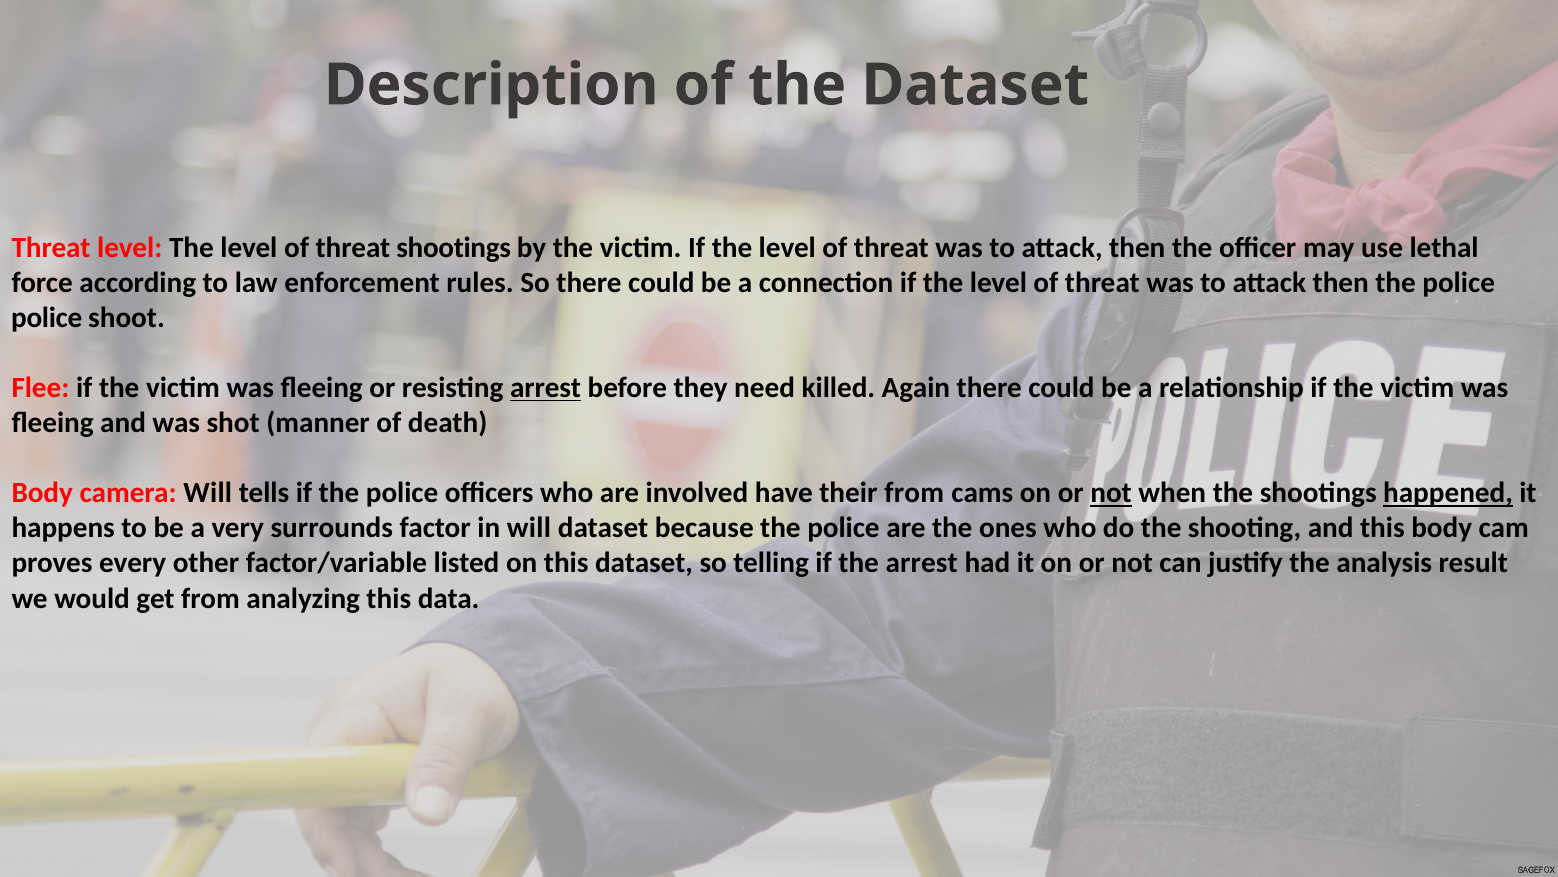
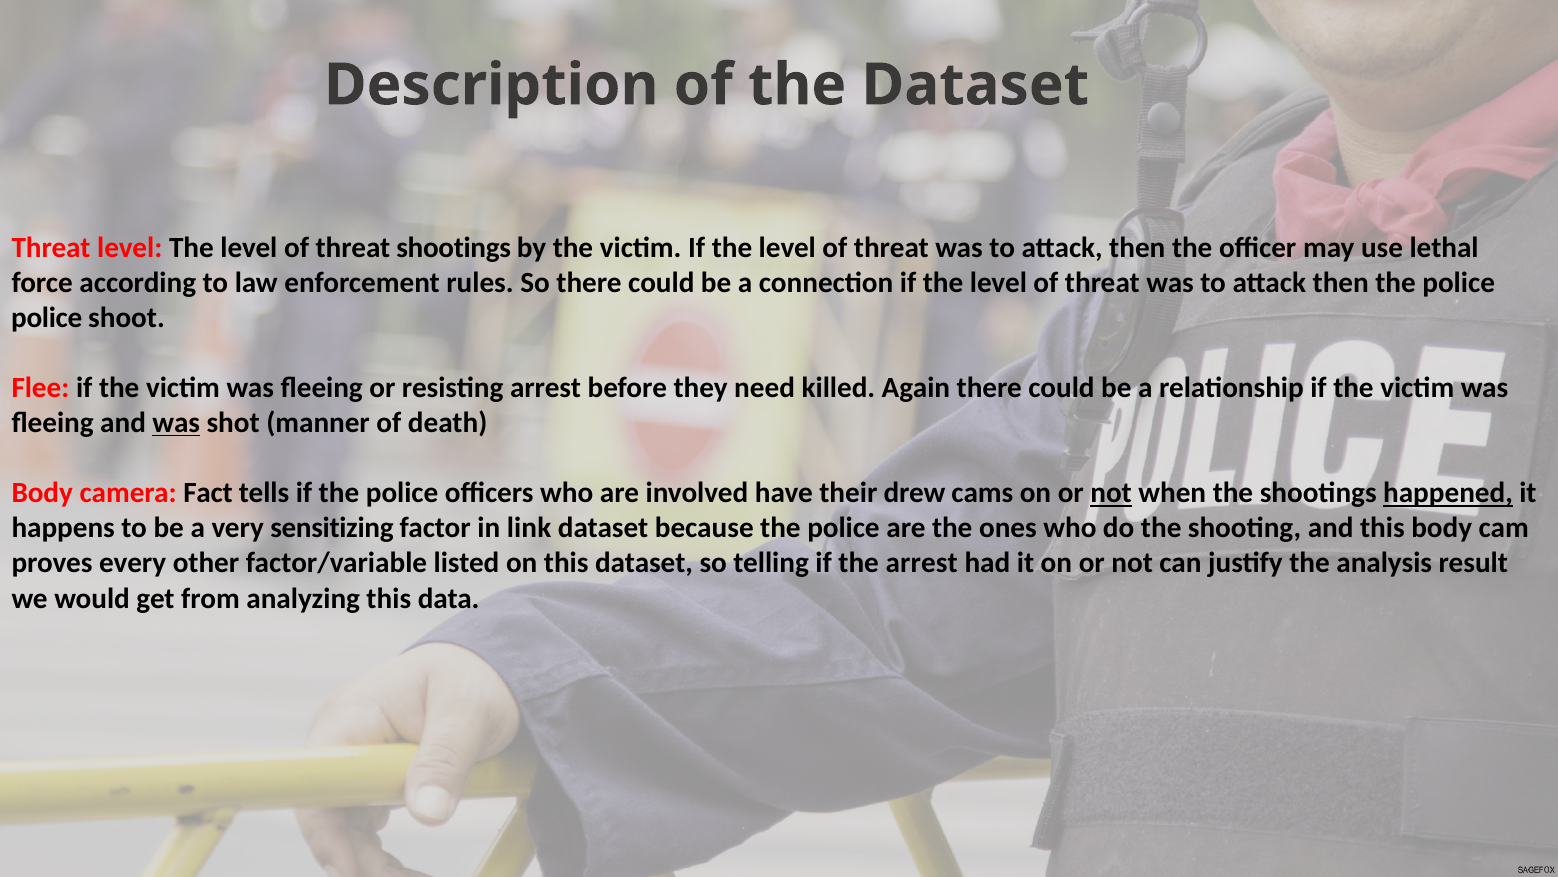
arrest at (546, 388) underline: present -> none
was at (176, 423) underline: none -> present
camera Will: Will -> Fact
their from: from -> drew
surrounds: surrounds -> sensitizing
in will: will -> link
